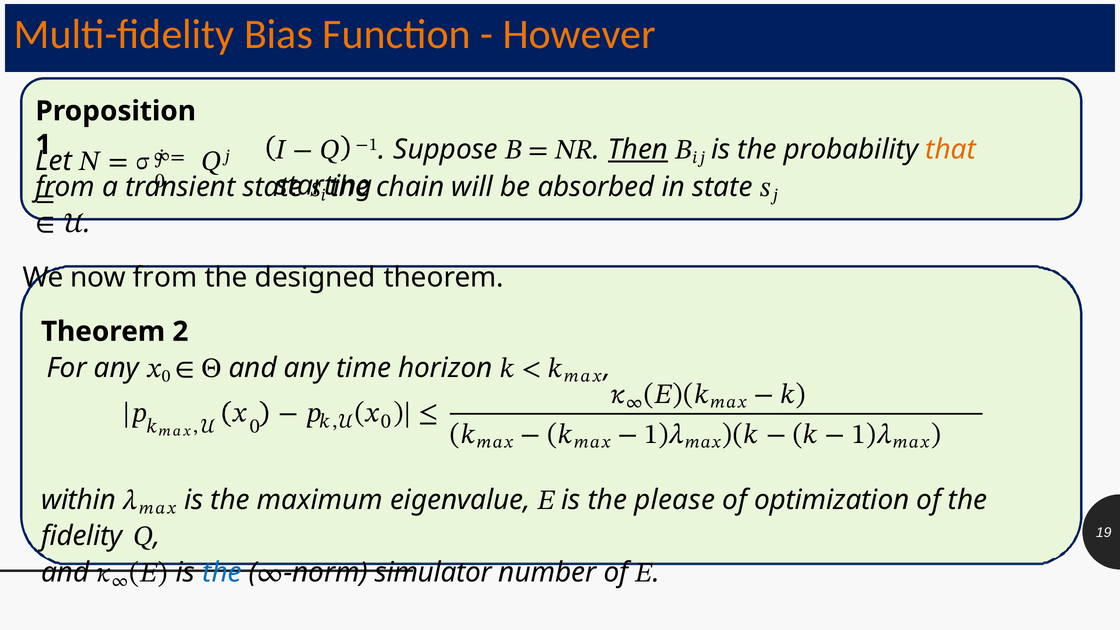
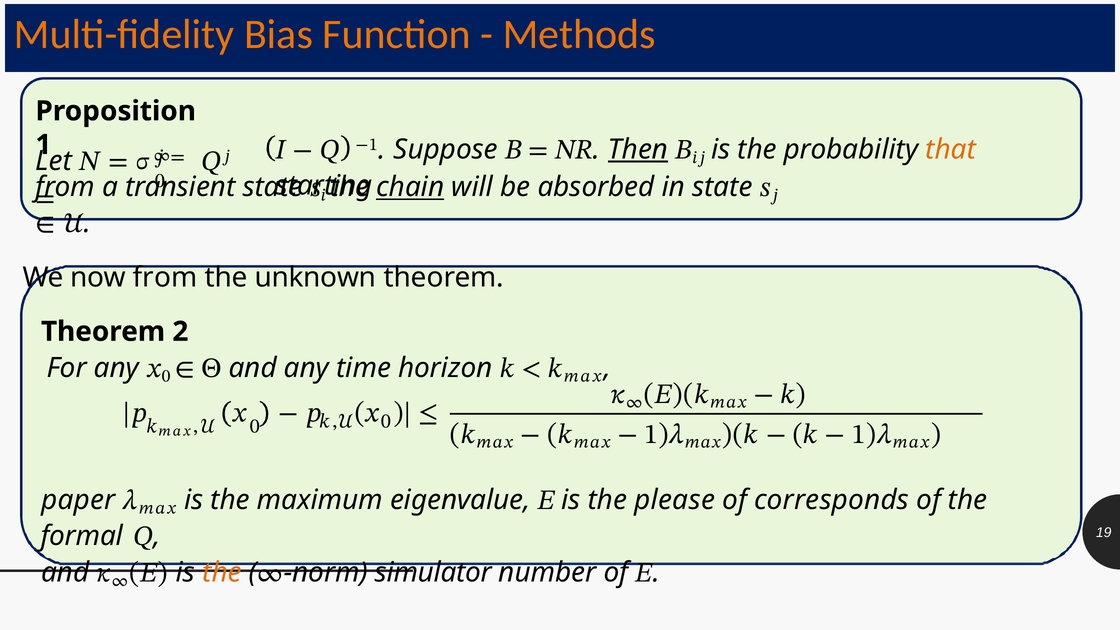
However: However -> Methods
chain underline: none -> present
designed: designed -> unknown
within: within -> paper
optimization: optimization -> corresponds
fidelity: fidelity -> formal
the at (222, 572) colour: blue -> orange
